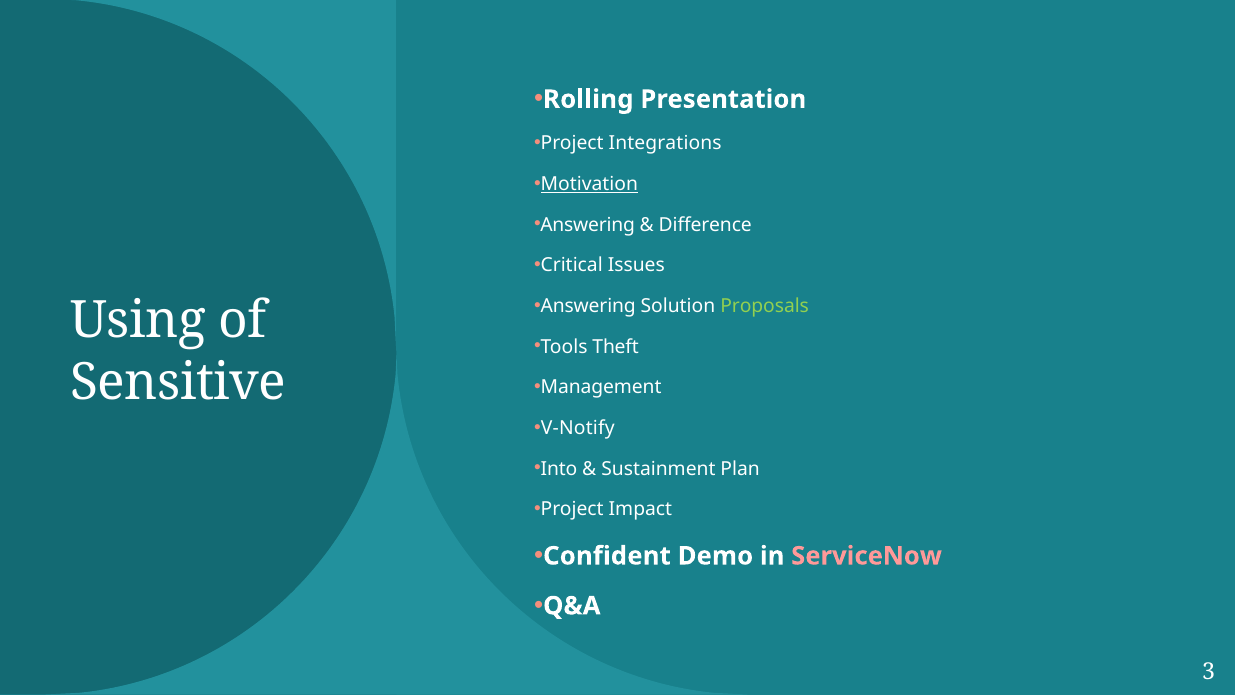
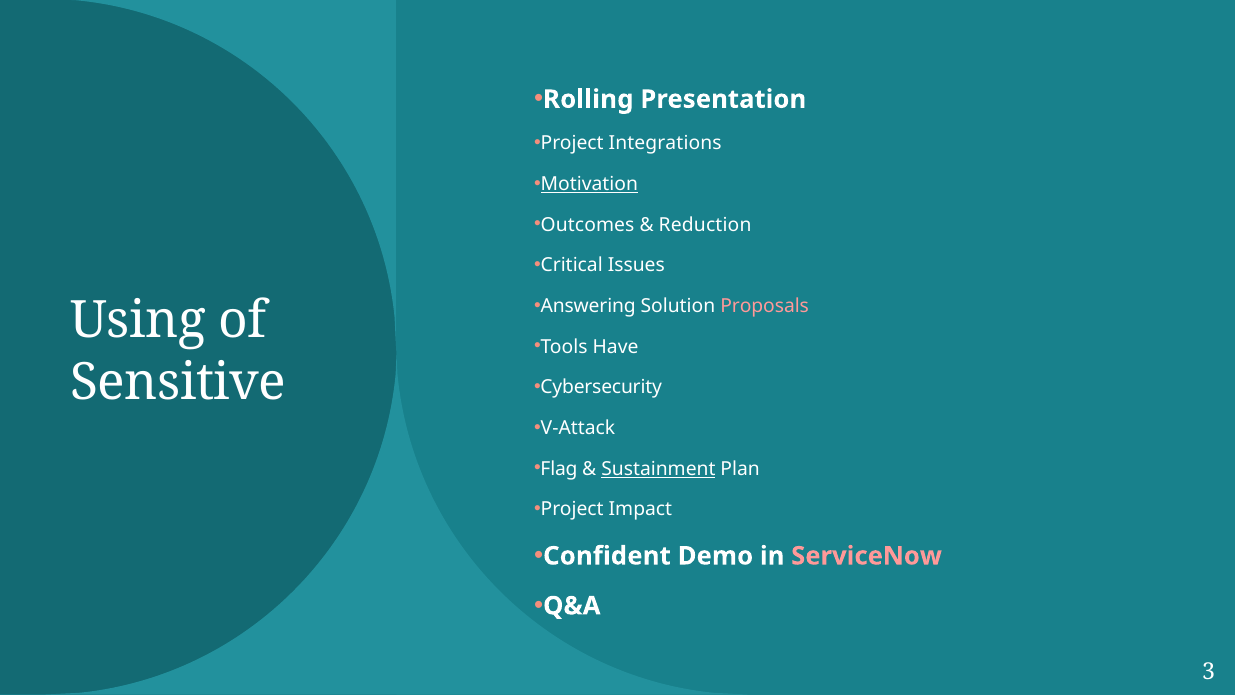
Answering at (588, 225): Answering -> Outcomes
Difference: Difference -> Reduction
Proposals colour: light green -> pink
Theft: Theft -> Have
Management: Management -> Cybersecurity
V-Notify: V-Notify -> V-Attack
Into: Into -> Flag
Sustainment underline: none -> present
